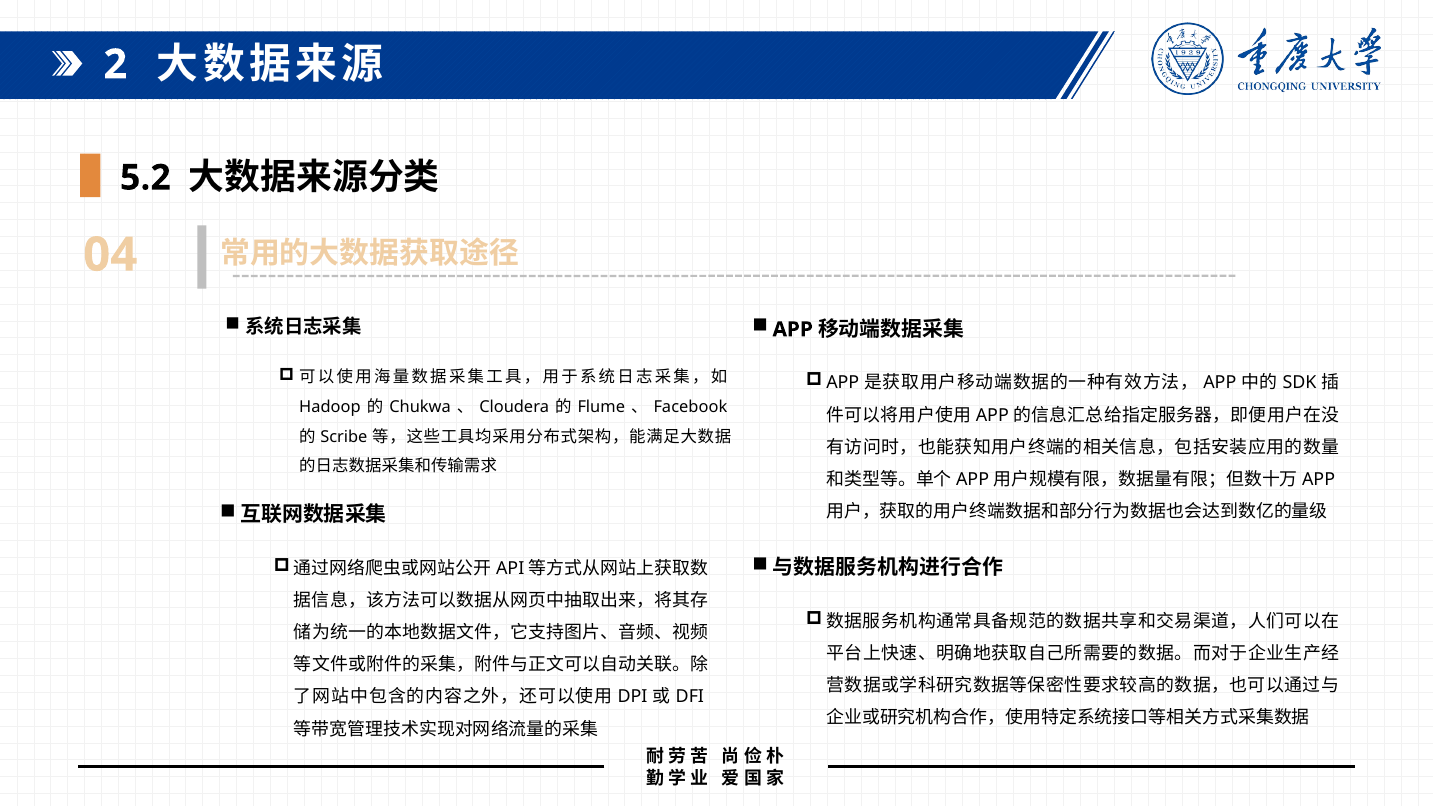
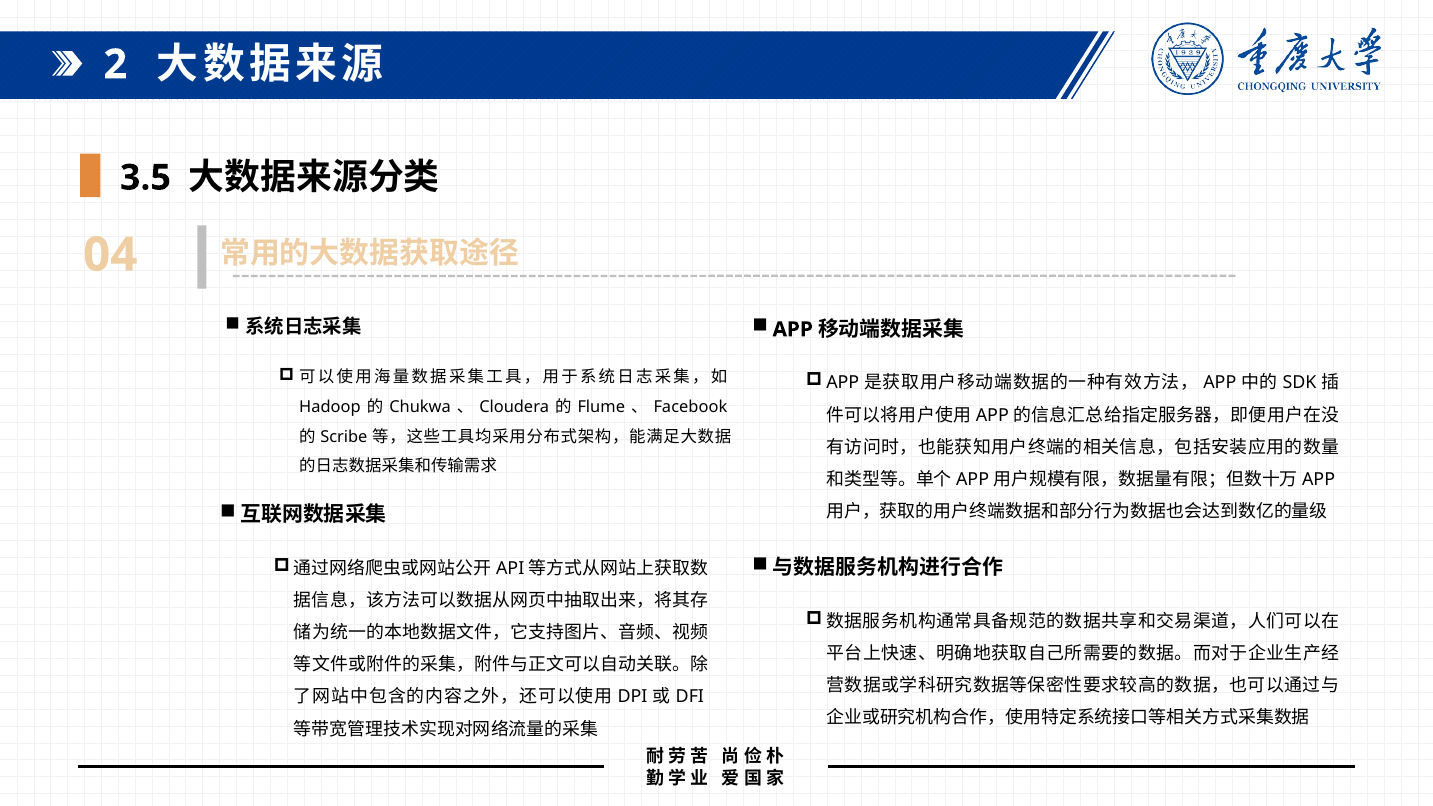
5.2: 5.2 -> 3.5
